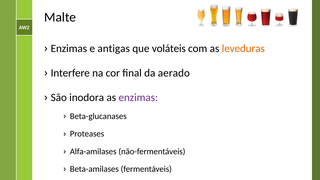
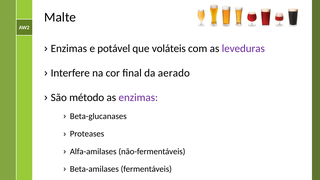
antigas: antigas -> potável
leveduras colour: orange -> purple
inodora: inodora -> método
